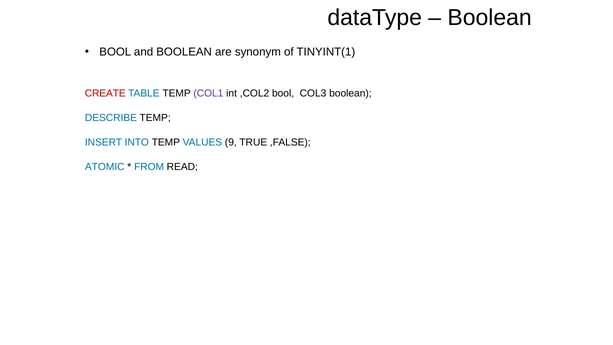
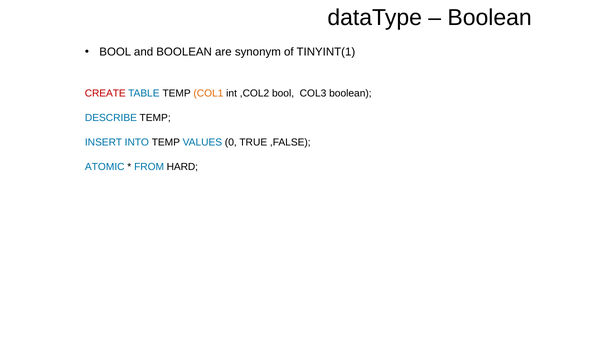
COL1 colour: purple -> orange
9: 9 -> 0
READ: READ -> HARD
